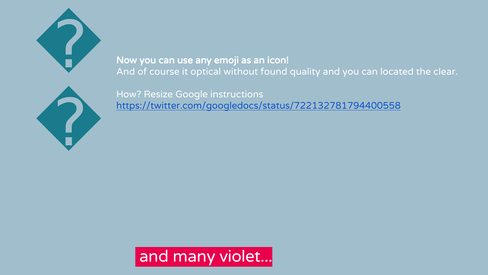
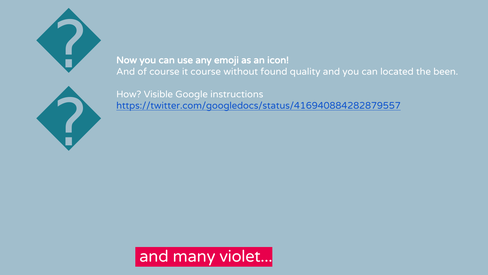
it optical: optical -> course
clear: clear -> been
Resize: Resize -> Visible
https://twitter.com/googledocs/status/722132781794400558: https://twitter.com/googledocs/status/722132781794400558 -> https://twitter.com/googledocs/status/416940884282879557
